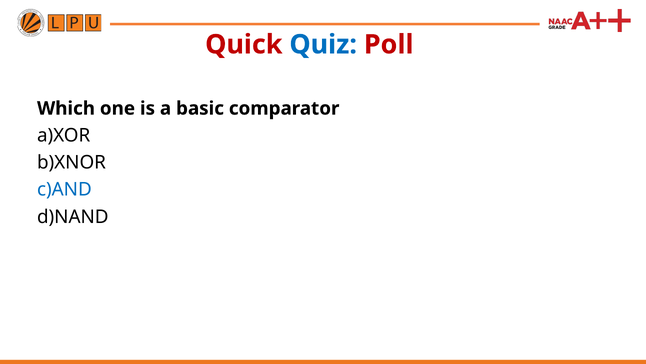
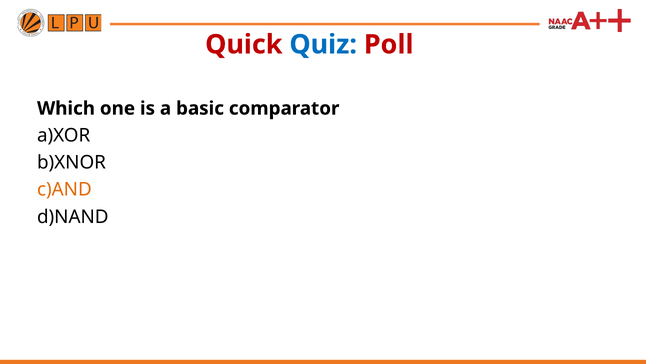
c)AND colour: blue -> orange
